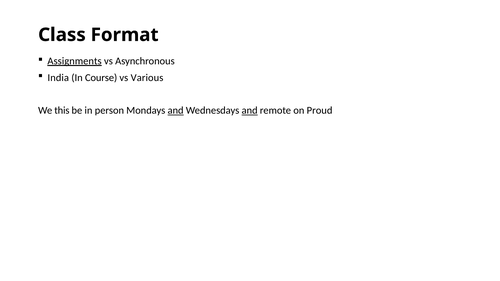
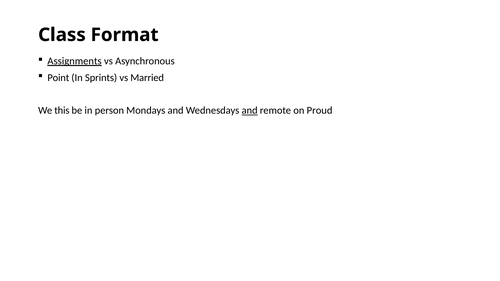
India: India -> Point
Course: Course -> Sprints
Various: Various -> Married
and at (176, 111) underline: present -> none
